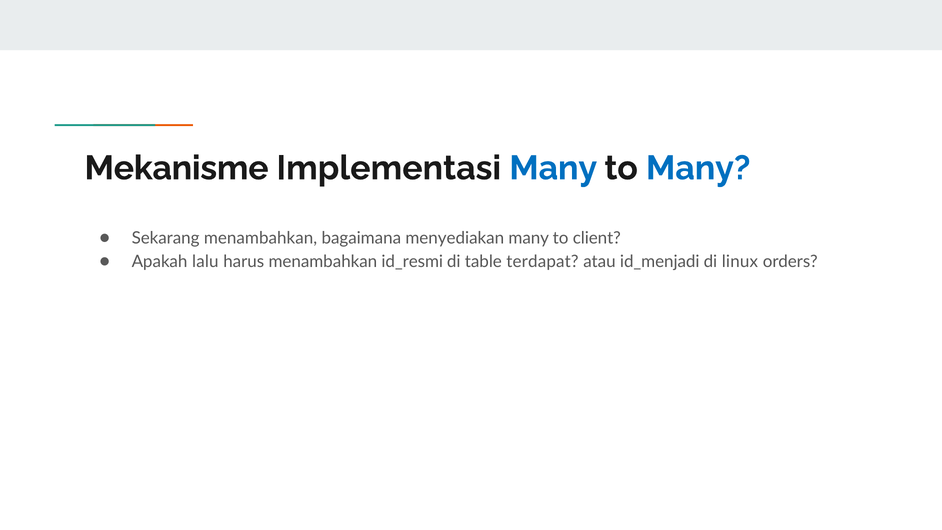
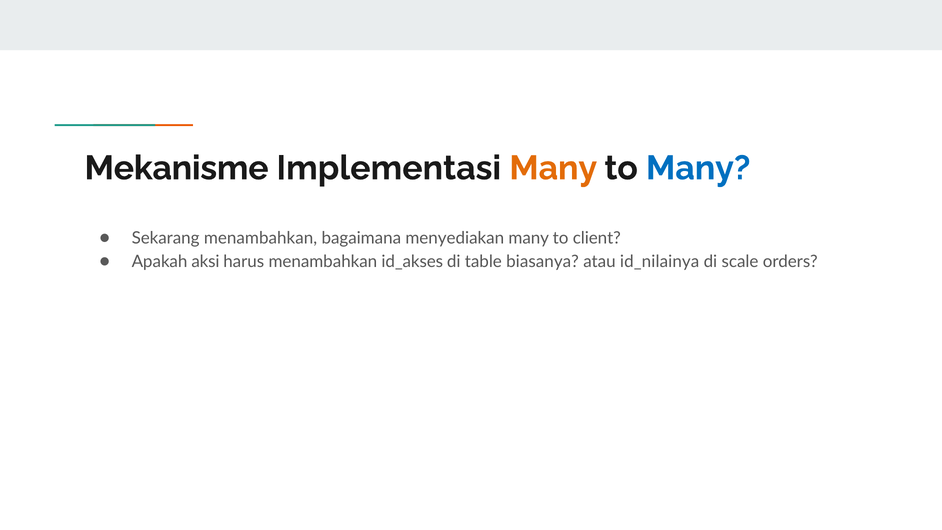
Many at (553, 168) colour: blue -> orange
lalu: lalu -> aksi
id_resmi: id_resmi -> id_akses
terdapat: terdapat -> biasanya
id_menjadi: id_menjadi -> id_nilainya
linux: linux -> scale
